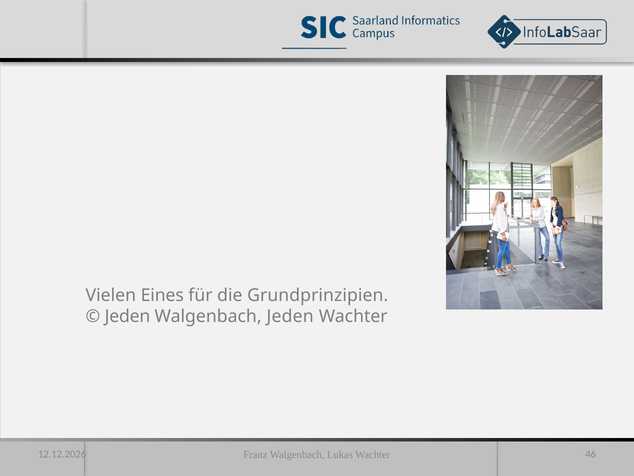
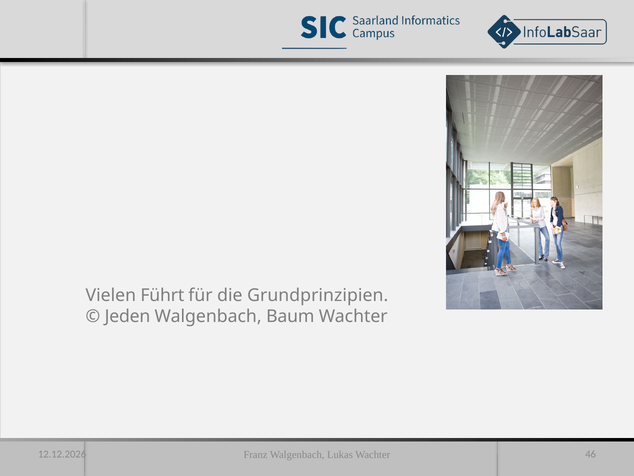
Eines: Eines -> Führt
Walgenbach Jeden: Jeden -> Baum
